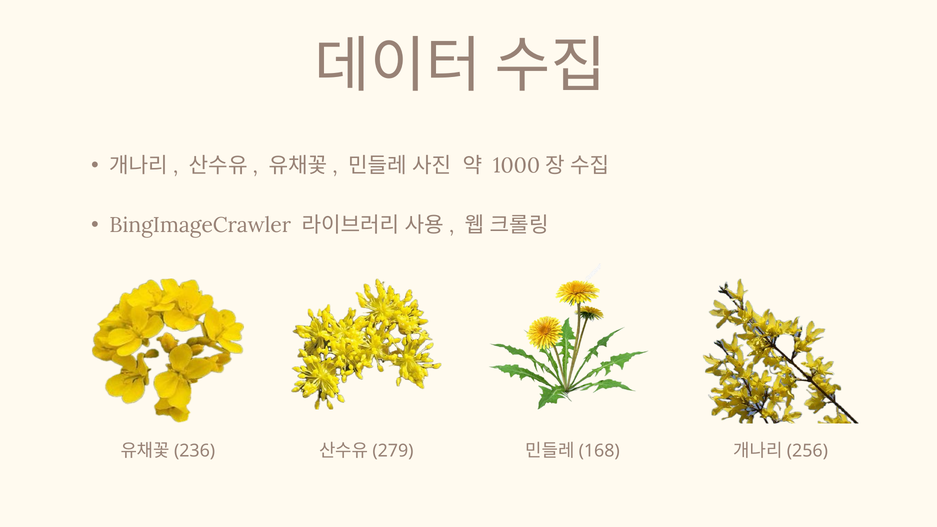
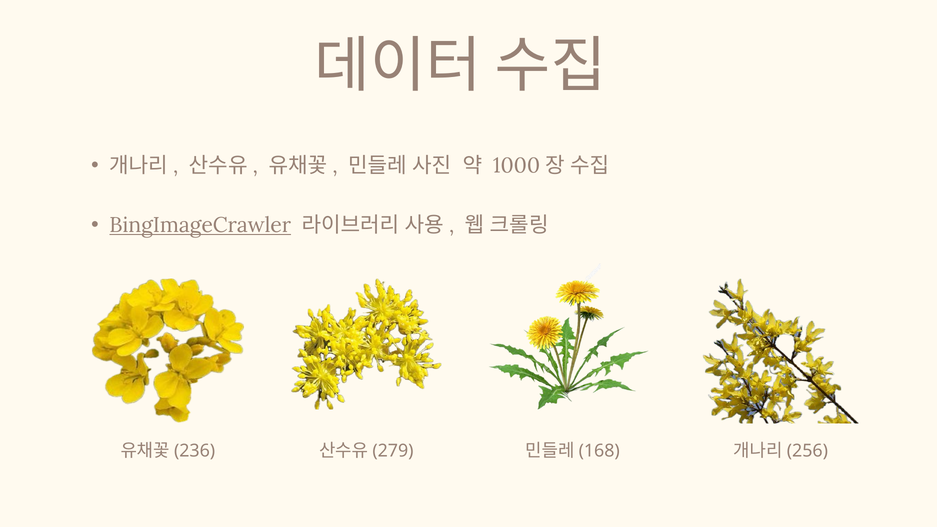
BingImageCrawler underline: none -> present
